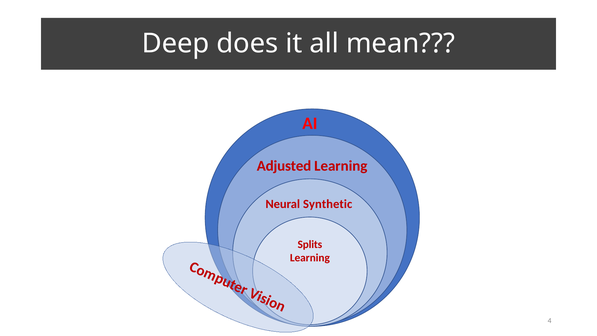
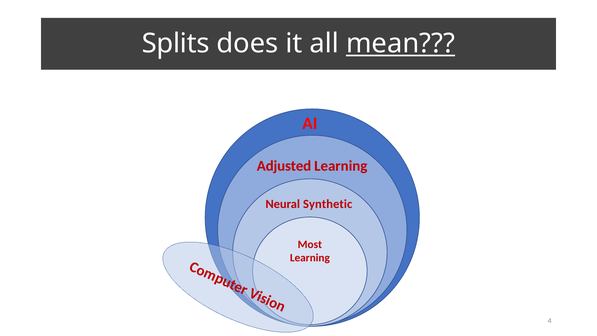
Deep: Deep -> Splits
mean underline: none -> present
Splits: Splits -> Most
